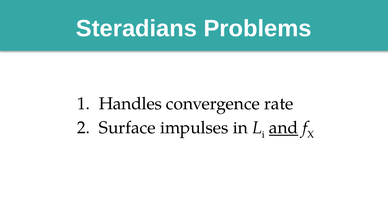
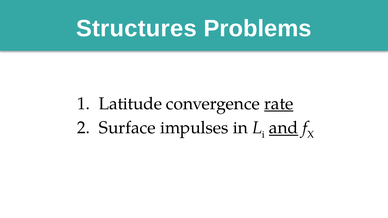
Steradians: Steradians -> Structures
Handles: Handles -> Latitude
rate underline: none -> present
